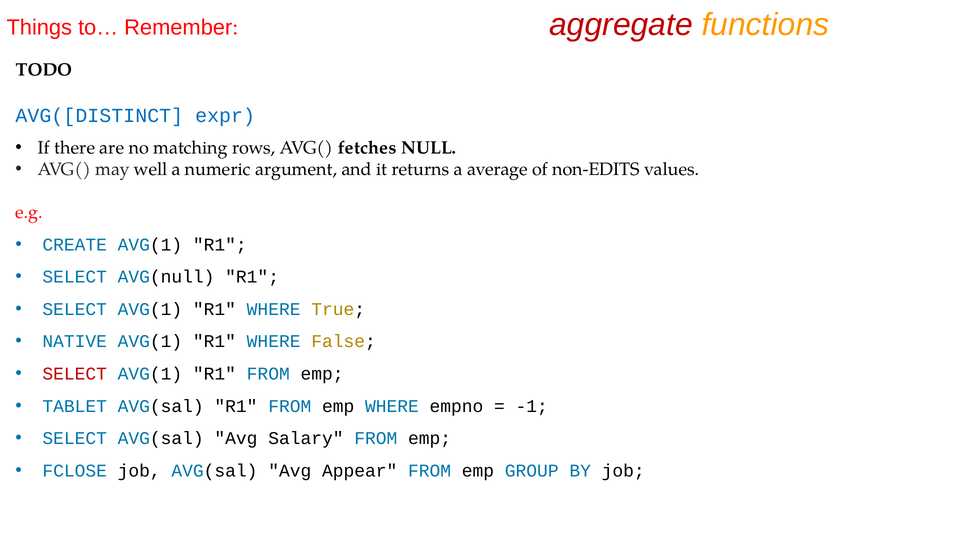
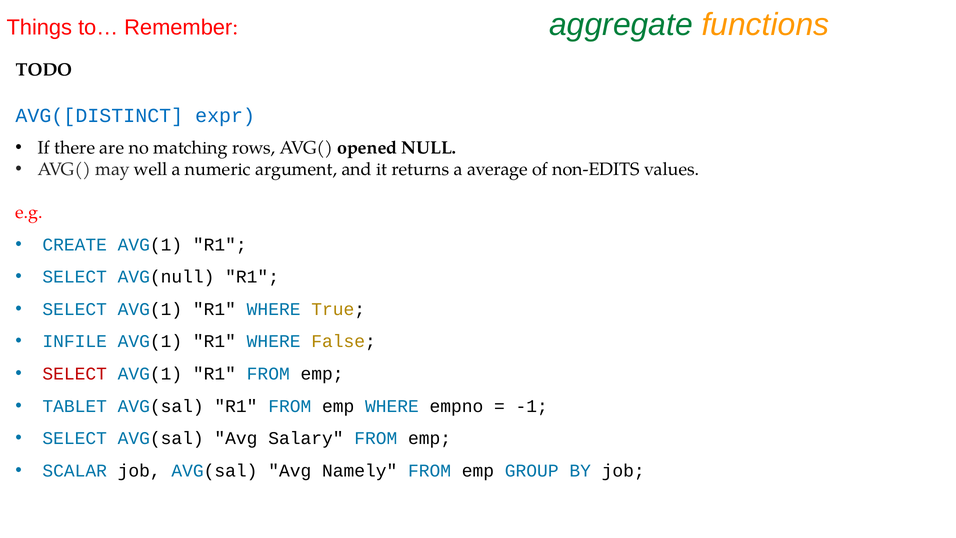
aggregate colour: red -> green
fetches: fetches -> opened
NATIVE: NATIVE -> INFILE
FCLOSE: FCLOSE -> SCALAR
Appear: Appear -> Namely
